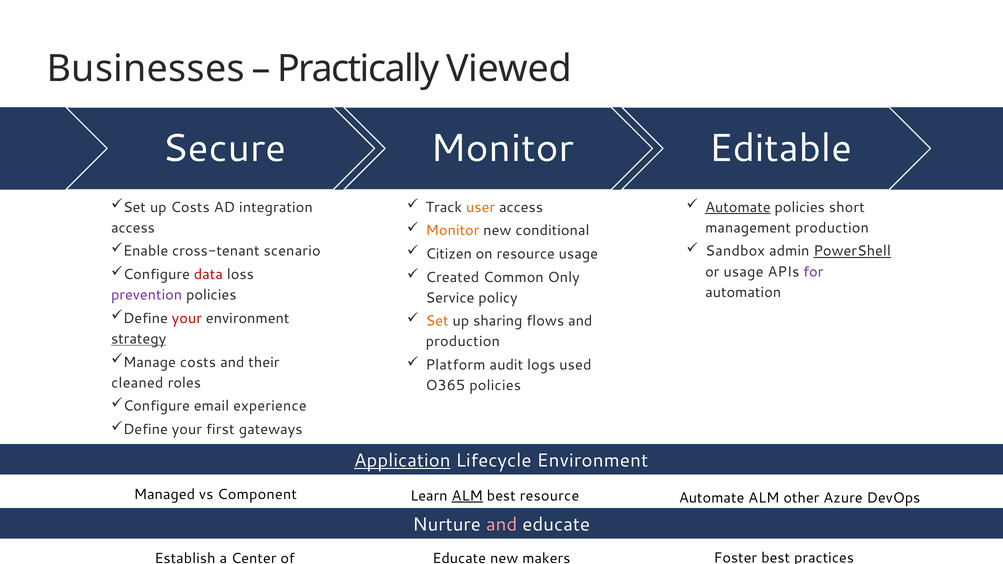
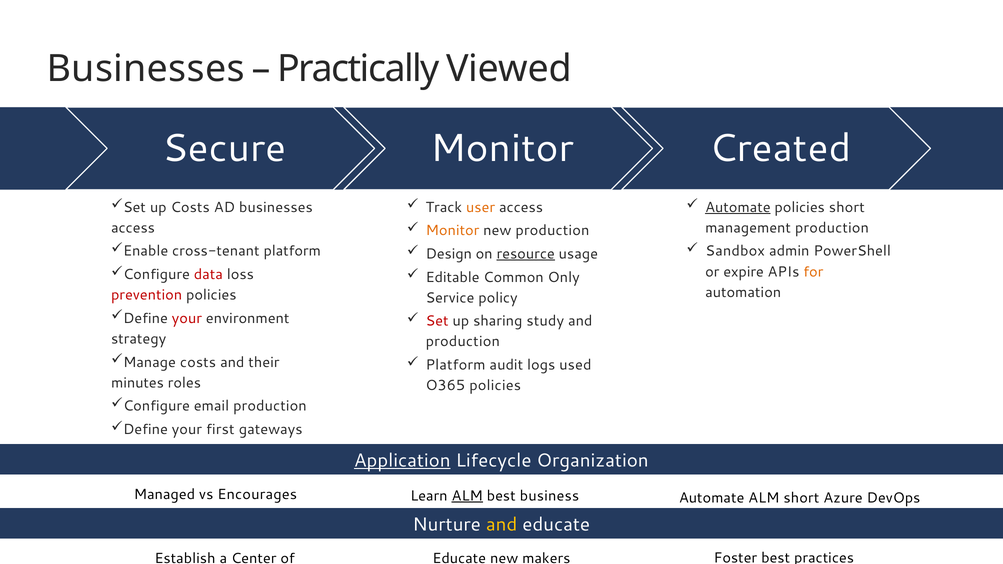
Editable: Editable -> Created
AD integration: integration -> businesses
new conditional: conditional -> production
cross-tenant scenario: scenario -> platform
PowerShell underline: present -> none
Citizen: Citizen -> Design
resource at (526, 254) underline: none -> present
or usage: usage -> expire
for colour: purple -> orange
Created: Created -> Editable
prevention colour: purple -> red
Set colour: orange -> red
flows: flows -> study
strategy at (139, 339) underline: present -> none
cleaned: cleaned -> minutes
email experience: experience -> production
Lifecycle Environment: Environment -> Organization
Component: Component -> Encourages
best resource: resource -> business
ALM other: other -> short
and at (502, 525) colour: pink -> yellow
